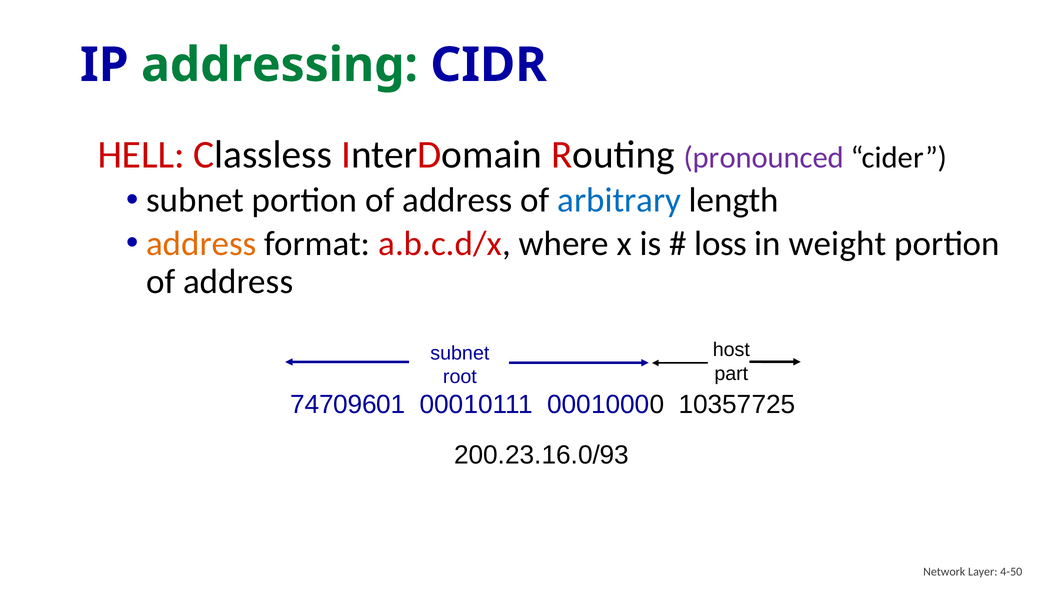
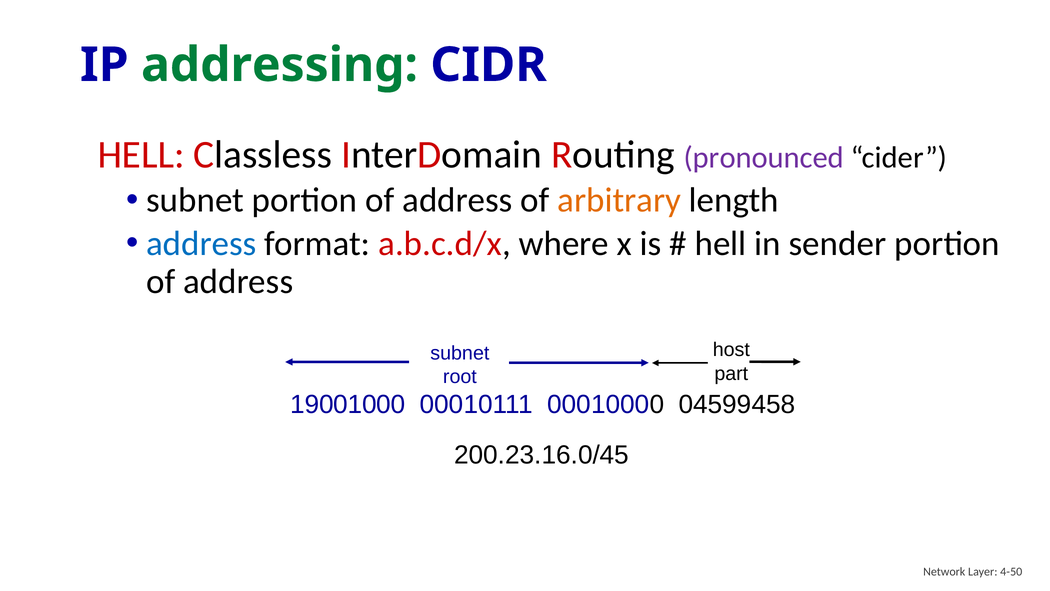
arbitrary colour: blue -> orange
address at (201, 243) colour: orange -> blue
loss at (721, 243): loss -> hell
weight: weight -> sender
74709601: 74709601 -> 19001000
10357725: 10357725 -> 04599458
200.23.16.0/93: 200.23.16.0/93 -> 200.23.16.0/45
